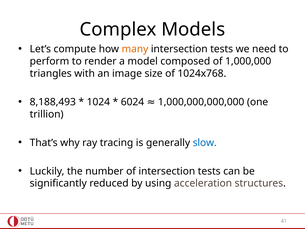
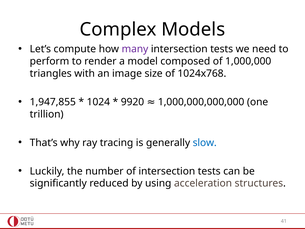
many colour: orange -> purple
8,188,493: 8,188,493 -> 1,947,855
6024: 6024 -> 9920
